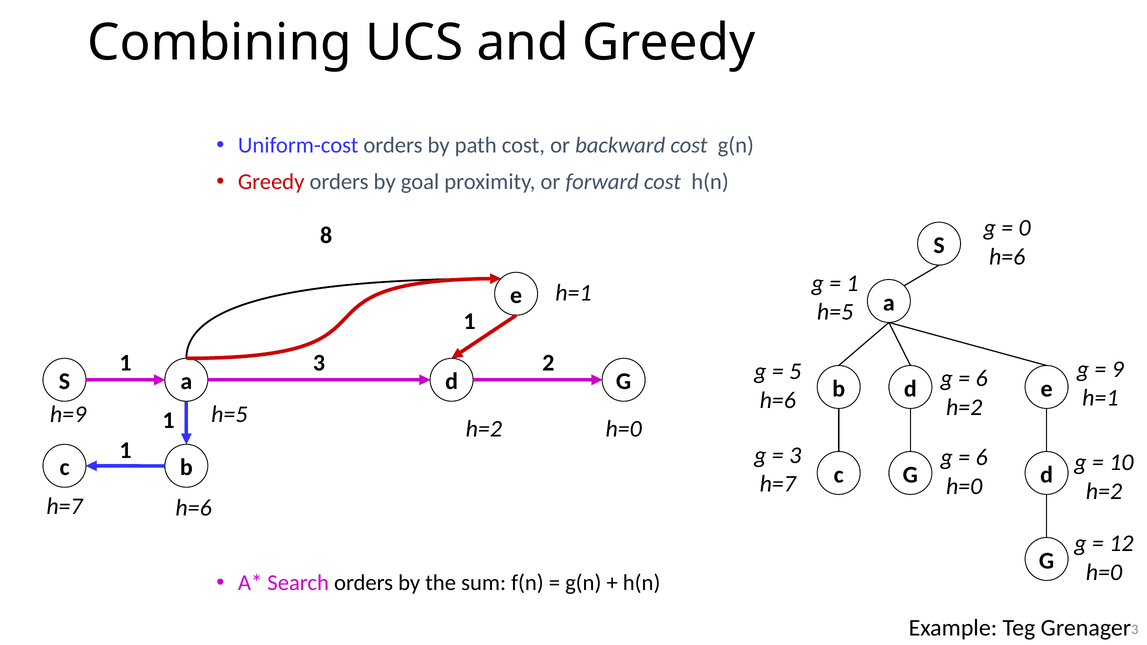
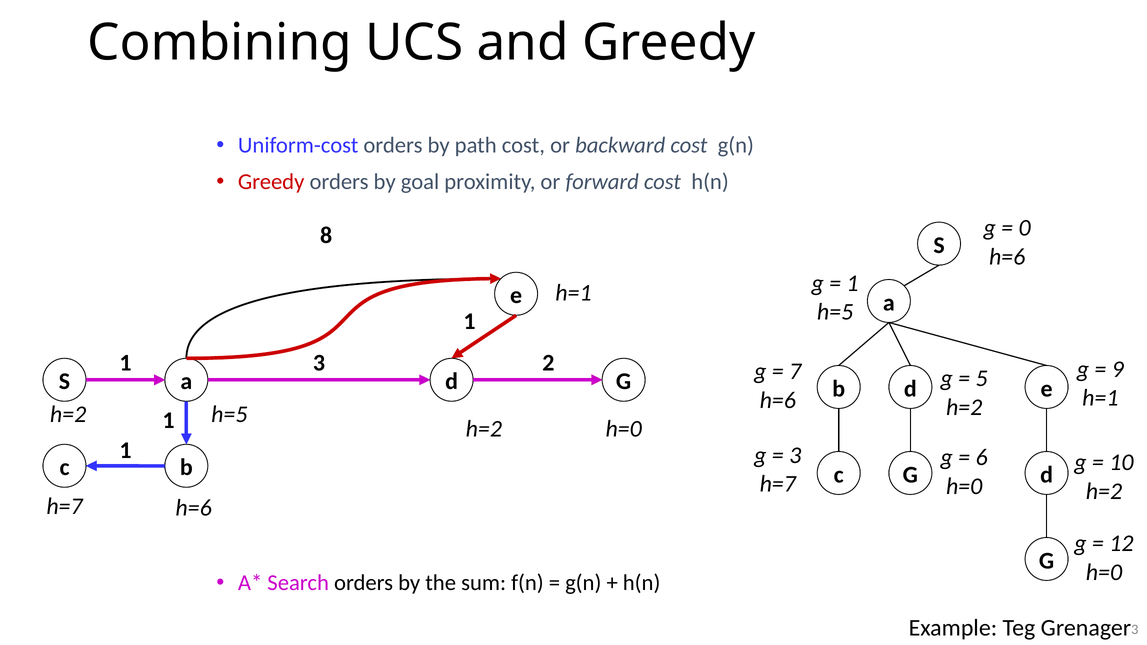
5: 5 -> 7
6 at (982, 379): 6 -> 5
h=9 at (68, 415): h=9 -> h=2
